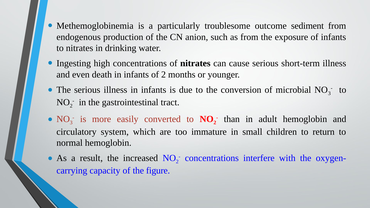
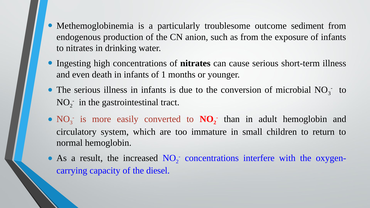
of 2: 2 -> 1
figure: figure -> diesel
